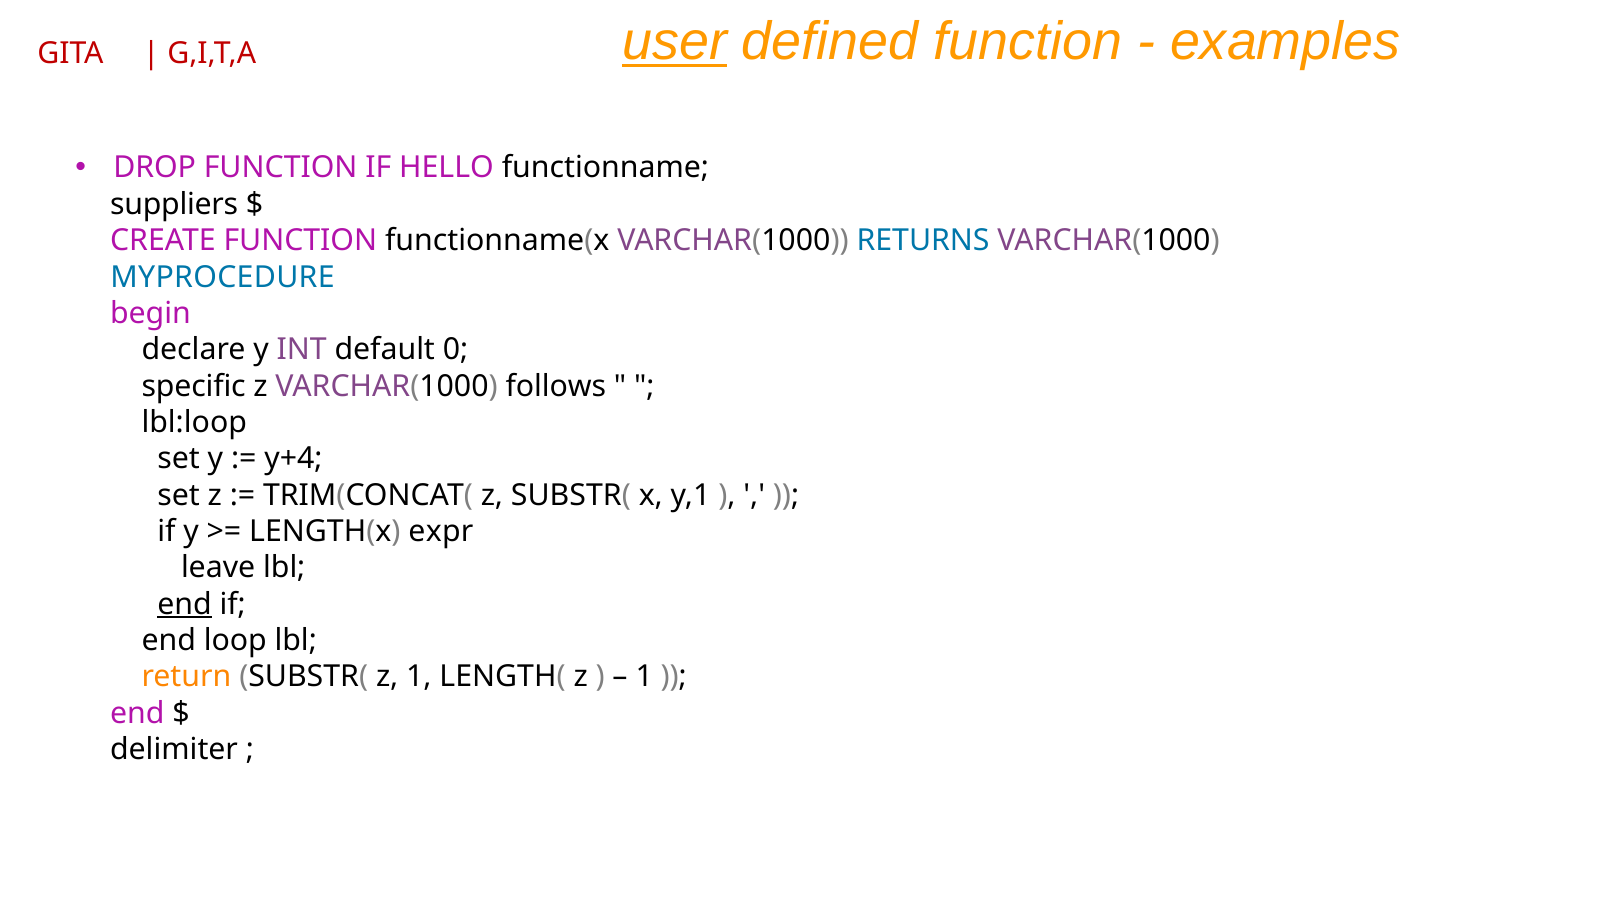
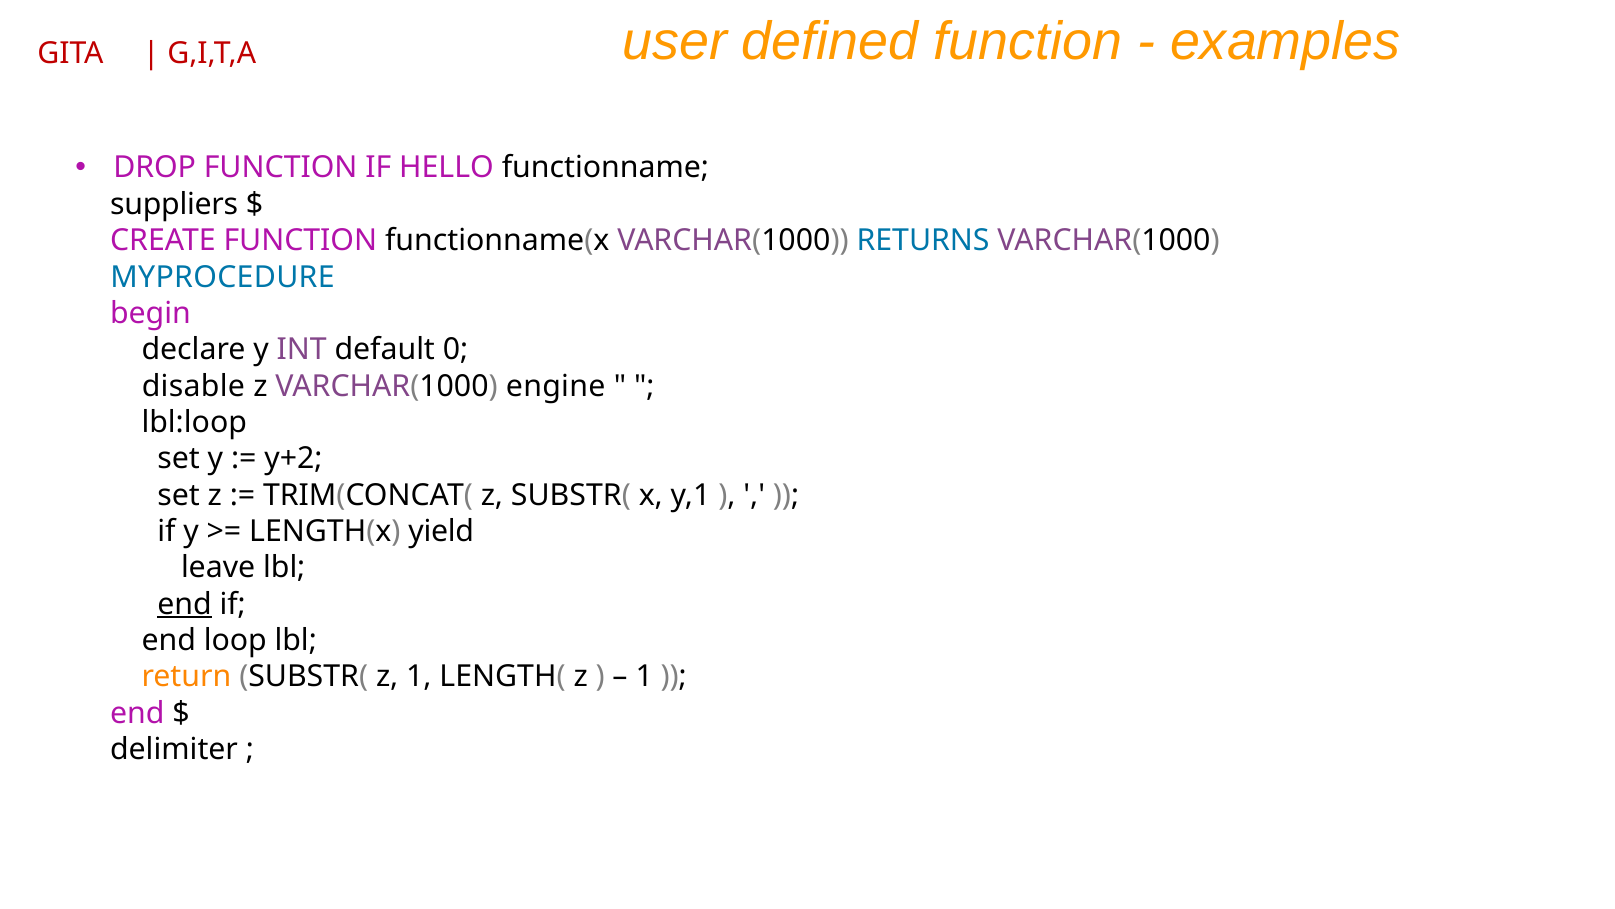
user underline: present -> none
specific: specific -> disable
follows: follows -> engine
y+4: y+4 -> y+2
expr: expr -> yield
